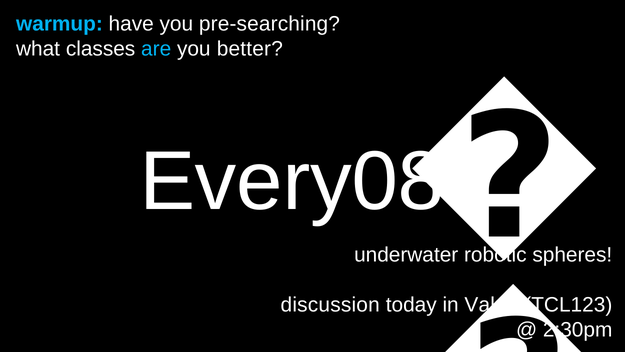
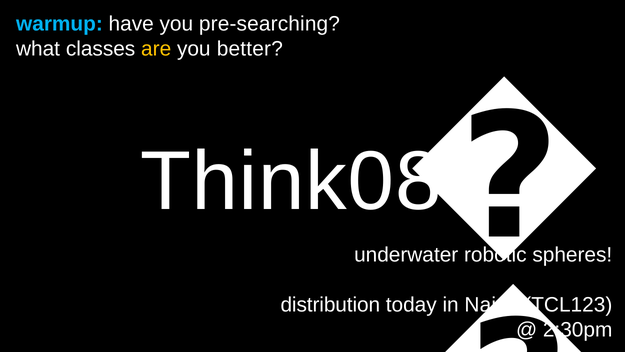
are colour: light blue -> yellow
Every08c: Every08c -> Think08c
discussion: discussion -> distribution
Value: Value -> Naive
